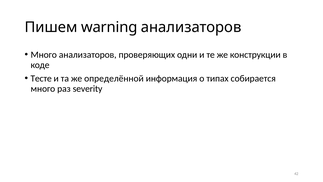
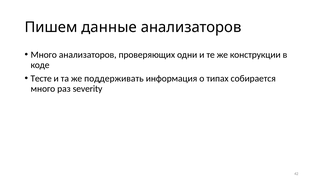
warning: warning -> данные
определённой: определённой -> поддерживать
